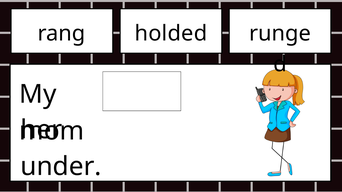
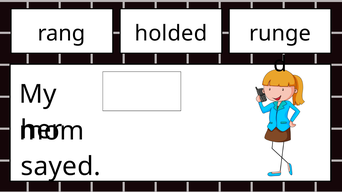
under: under -> sayed
